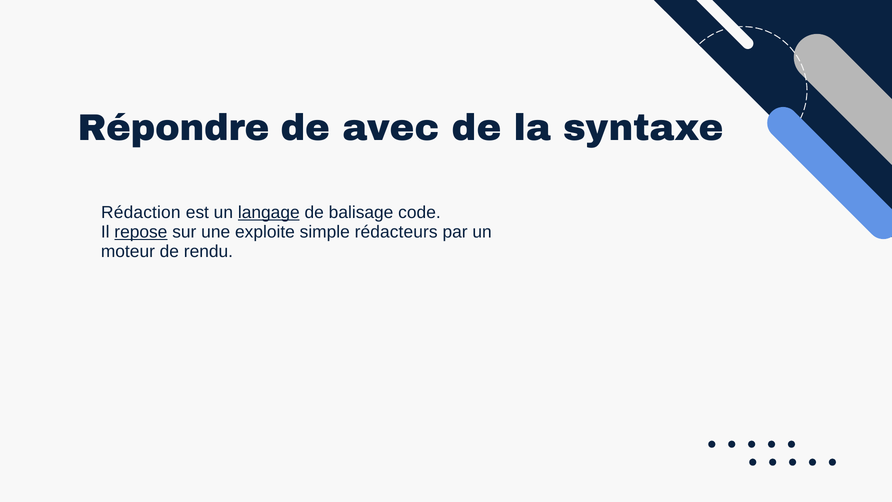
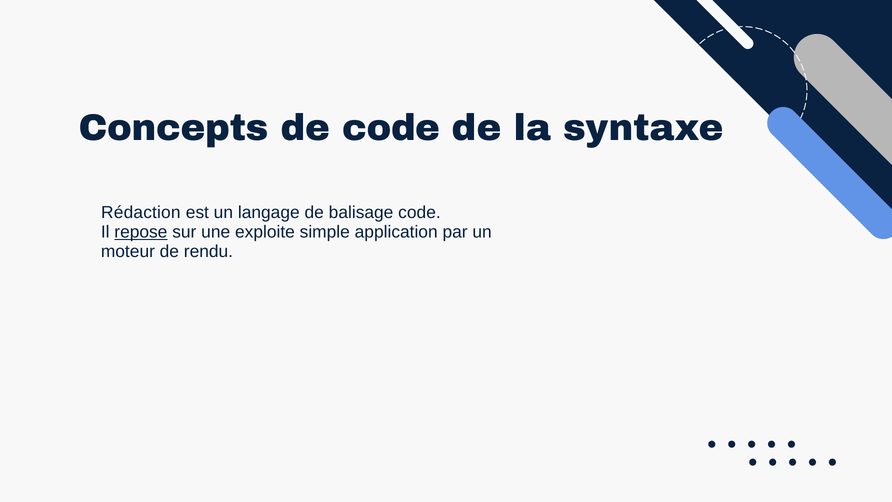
Répondre: Répondre -> Concepts
de avec: avec -> code
langage underline: present -> none
rédacteurs: rédacteurs -> application
